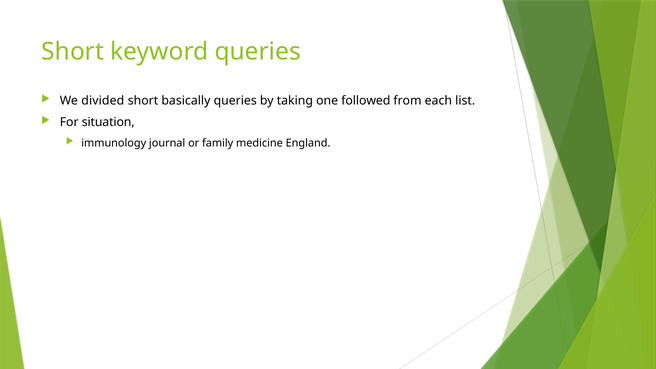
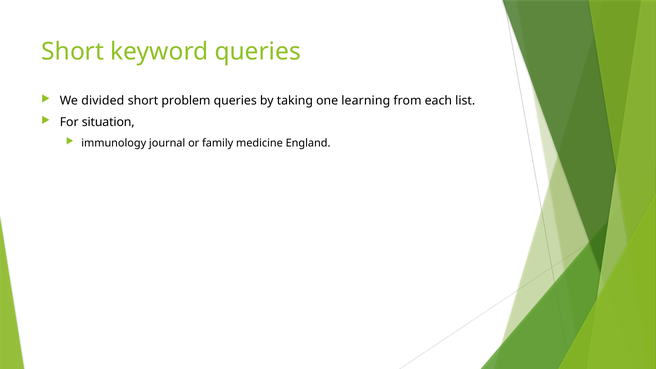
basically: basically -> problem
followed: followed -> learning
